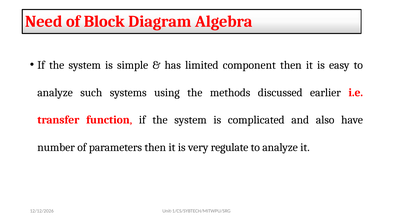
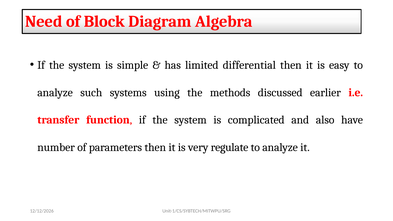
component: component -> differential
